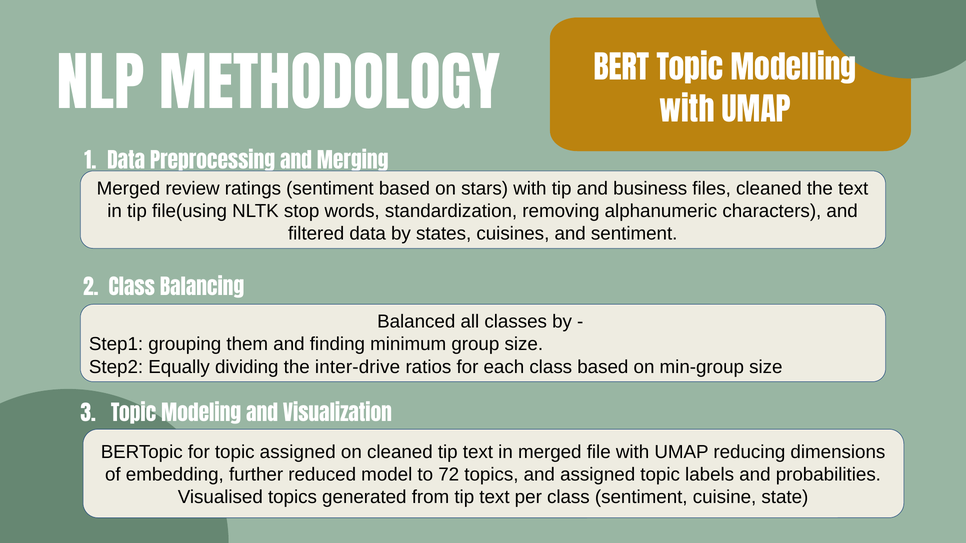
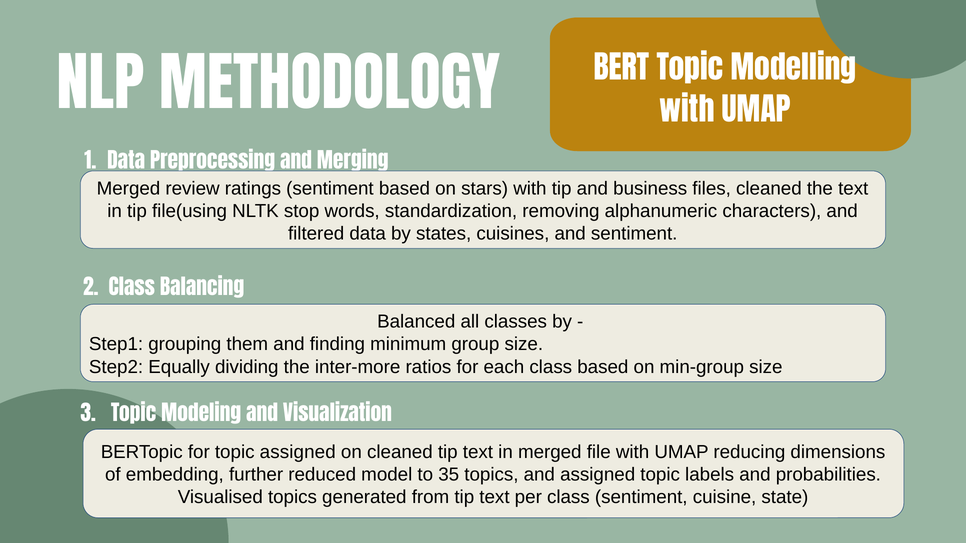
inter-drive: inter-drive -> inter-more
72: 72 -> 35
